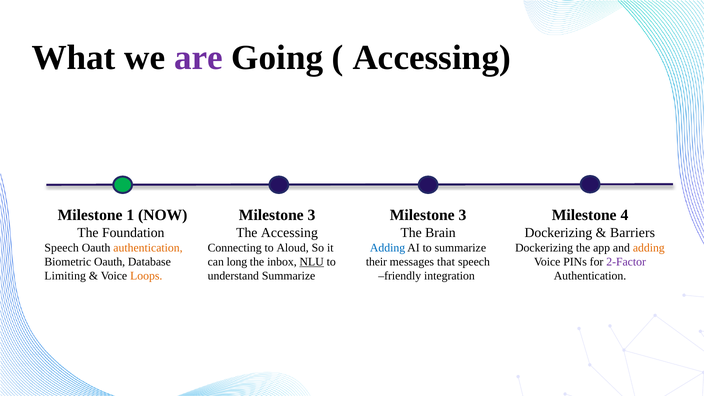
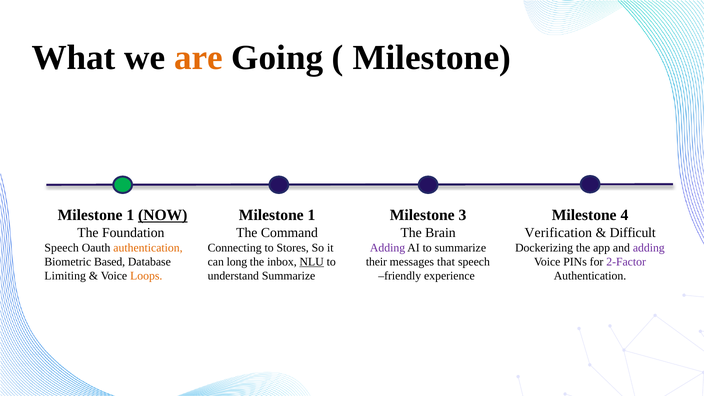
are colour: purple -> orange
Accessing at (432, 58): Accessing -> Milestone
NOW underline: none -> present
3 at (312, 215): 3 -> 1
The Accessing: Accessing -> Command
Dockerizing at (558, 233): Dockerizing -> Verification
Barriers: Barriers -> Difficult
Aloud: Aloud -> Stores
Adding at (388, 248) colour: blue -> purple
adding at (649, 248) colour: orange -> purple
Biometric Oauth: Oauth -> Based
integration: integration -> experience
